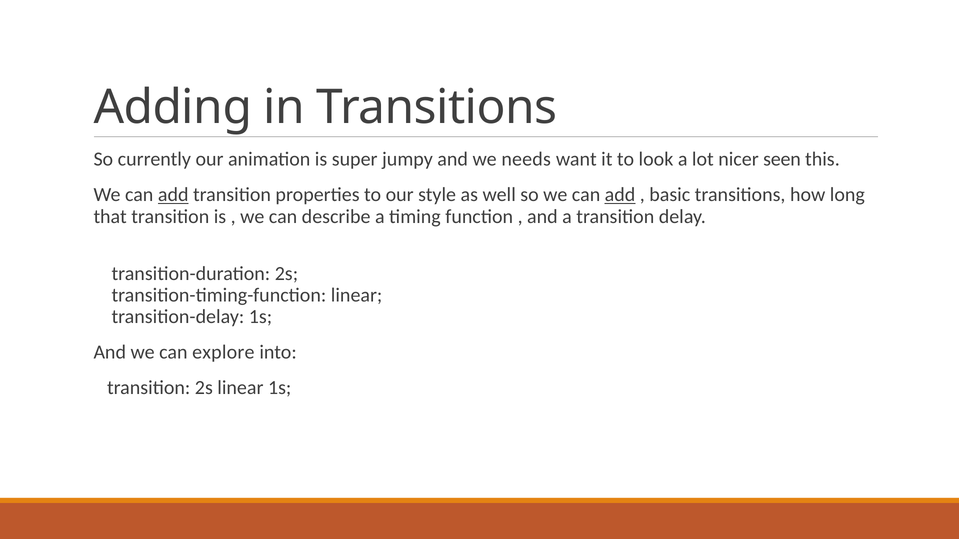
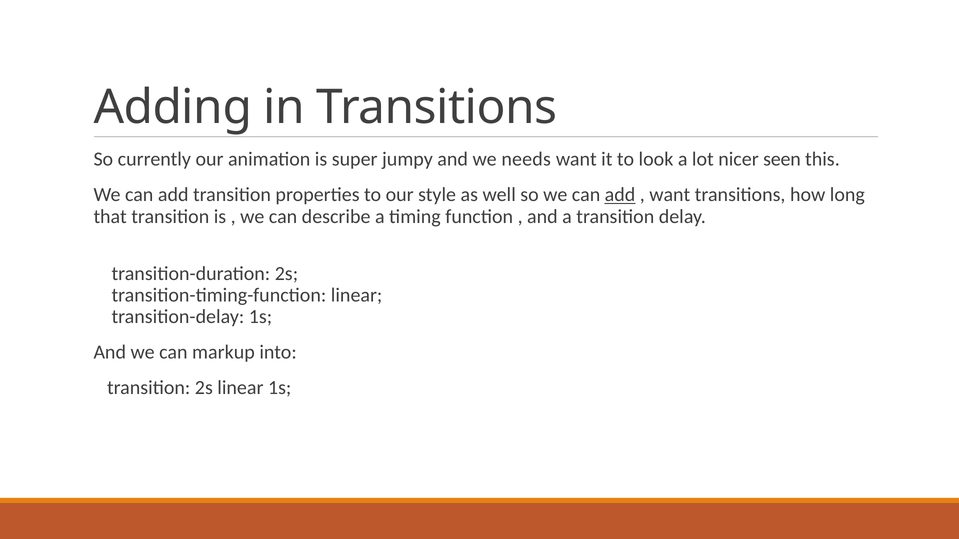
add at (173, 195) underline: present -> none
basic at (670, 195): basic -> want
explore: explore -> markup
